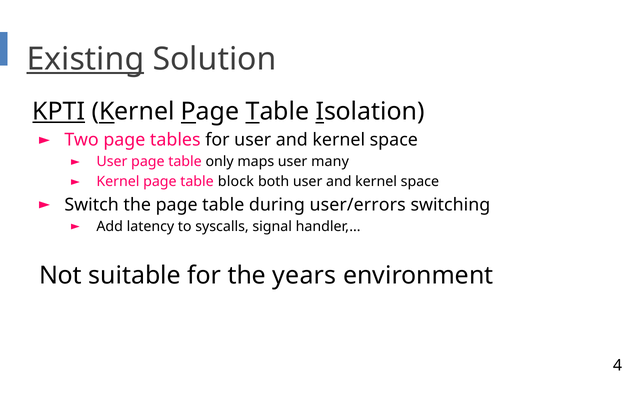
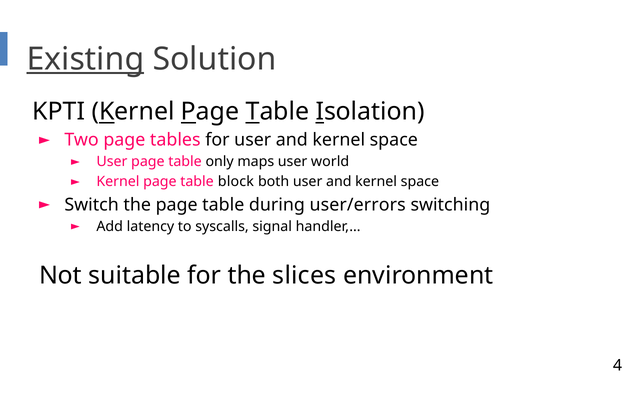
KPTI underline: present -> none
many: many -> world
years: years -> slices
